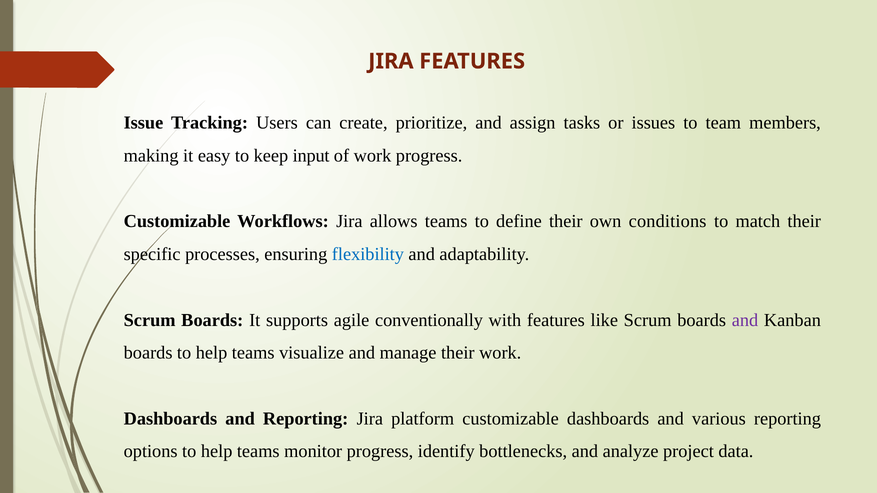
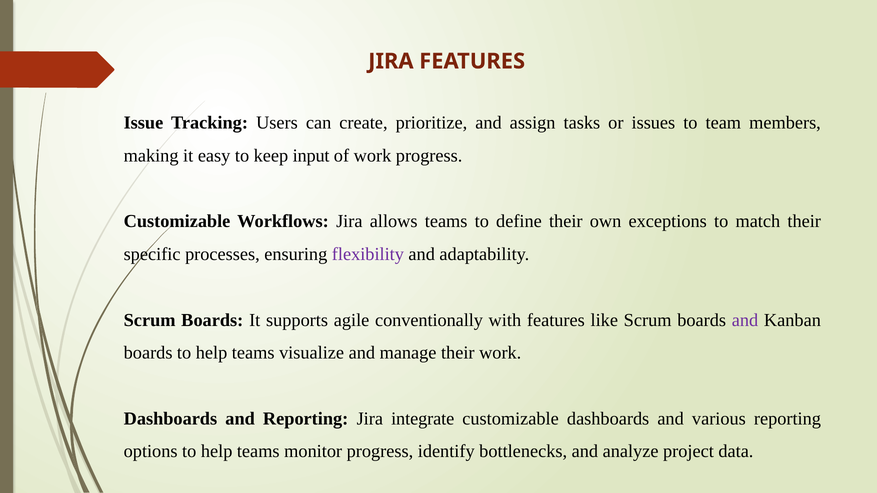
conditions: conditions -> exceptions
flexibility colour: blue -> purple
platform: platform -> integrate
